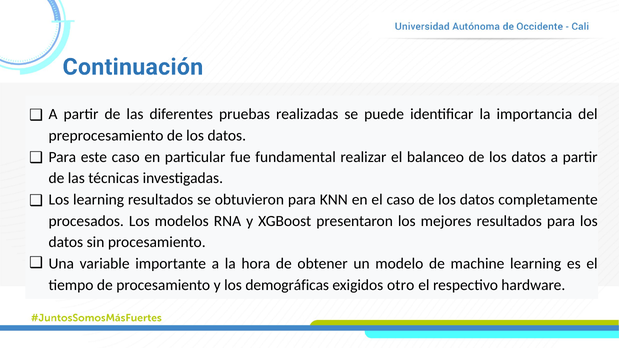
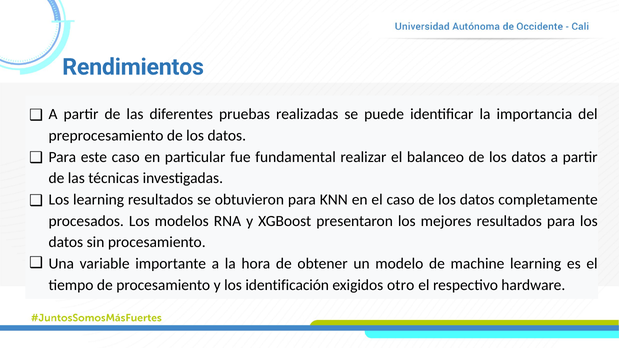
Continuación: Continuación -> Rendimientos
demográficas: demográficas -> identificación
